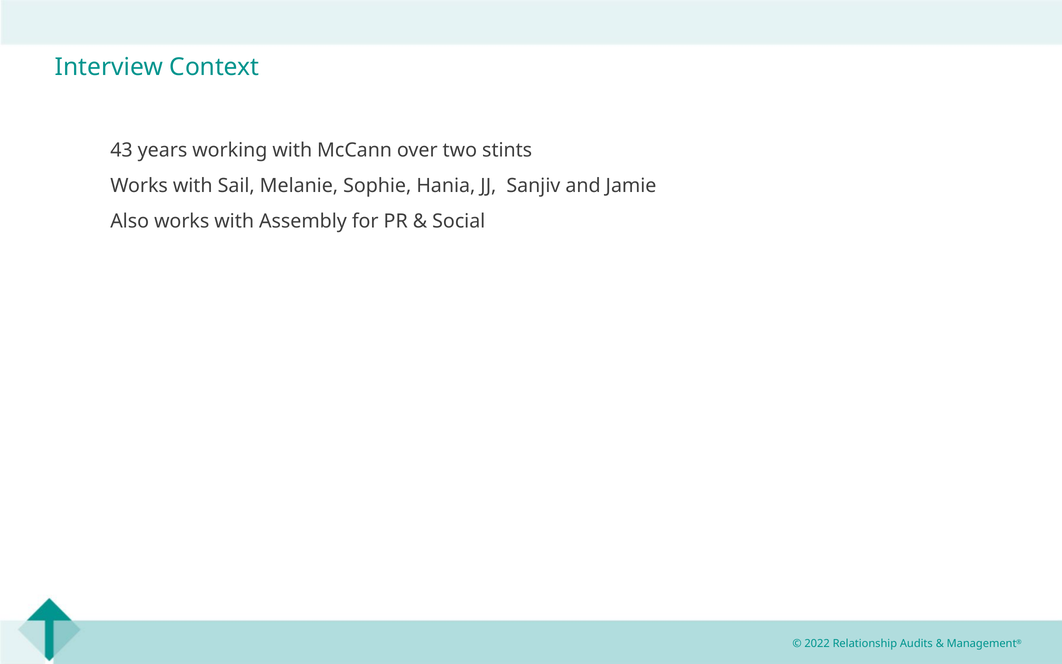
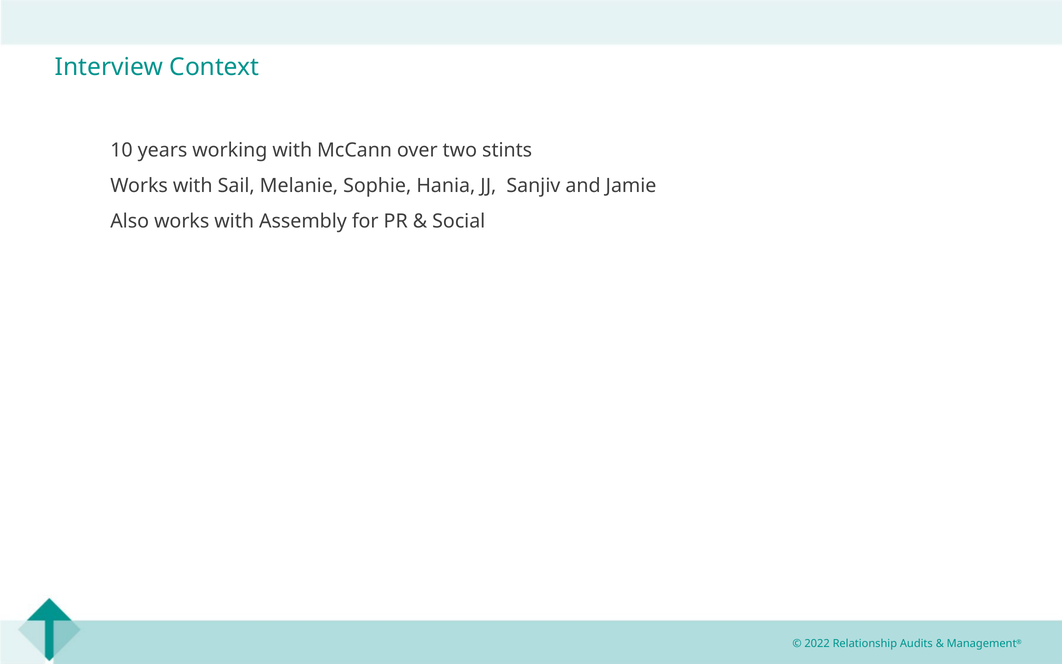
43: 43 -> 10
